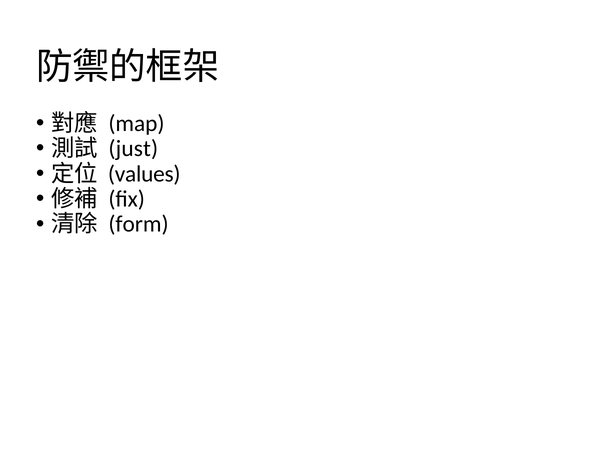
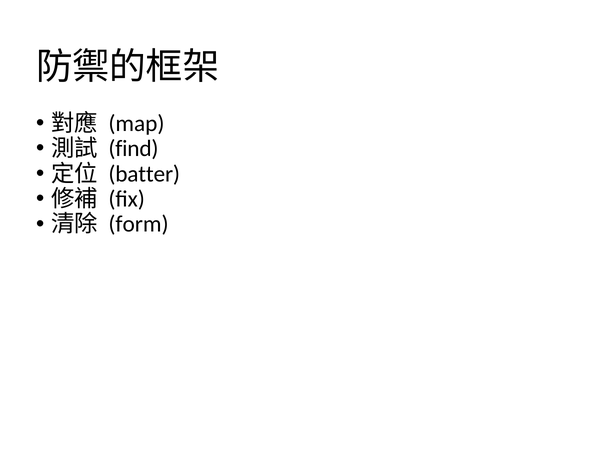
just: just -> find
values: values -> batter
